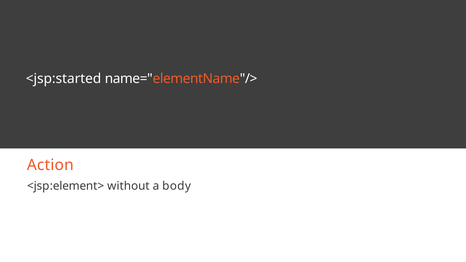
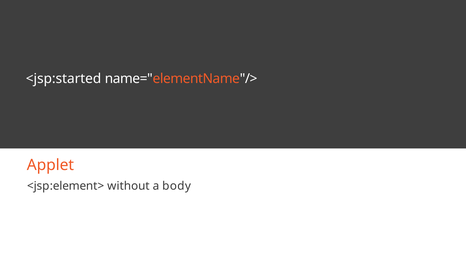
Action: Action -> Applet
